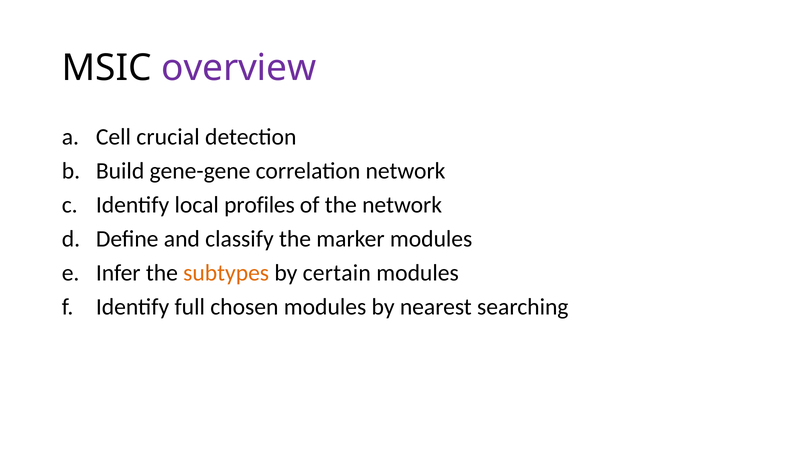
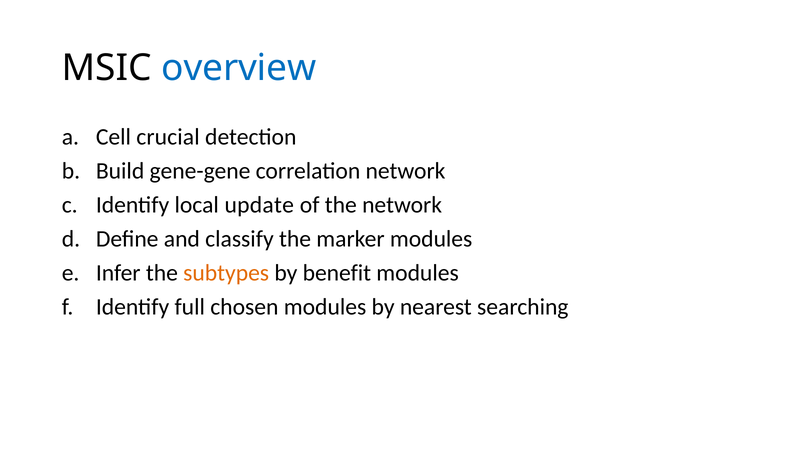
overview colour: purple -> blue
profiles: profiles -> update
certain: certain -> benefit
